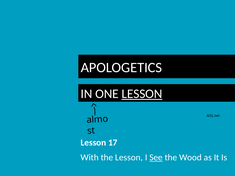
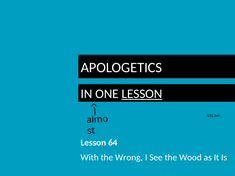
17: 17 -> 64
the Lesson: Lesson -> Wrong
See underline: present -> none
